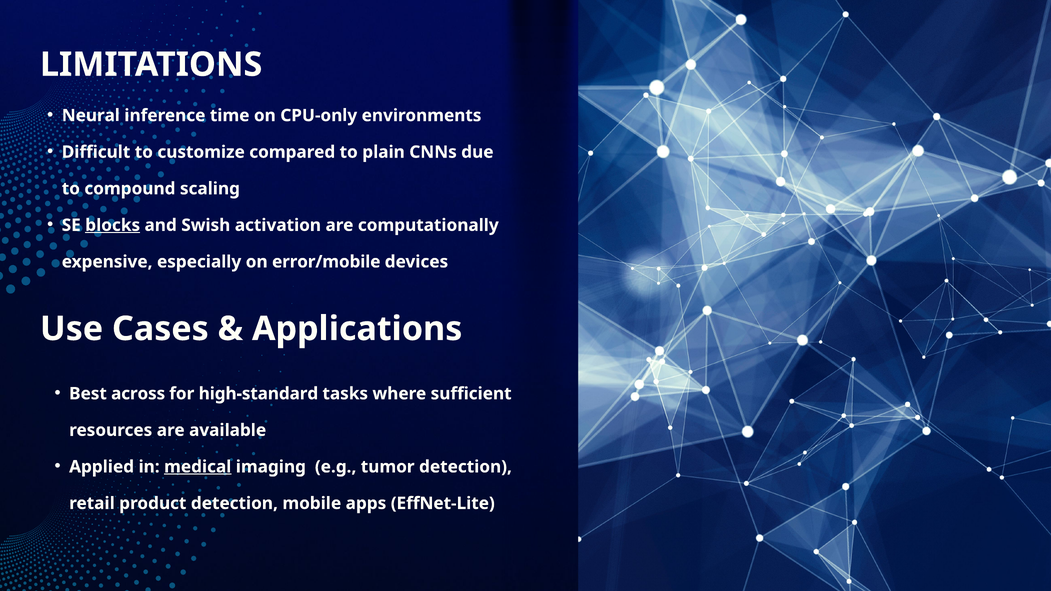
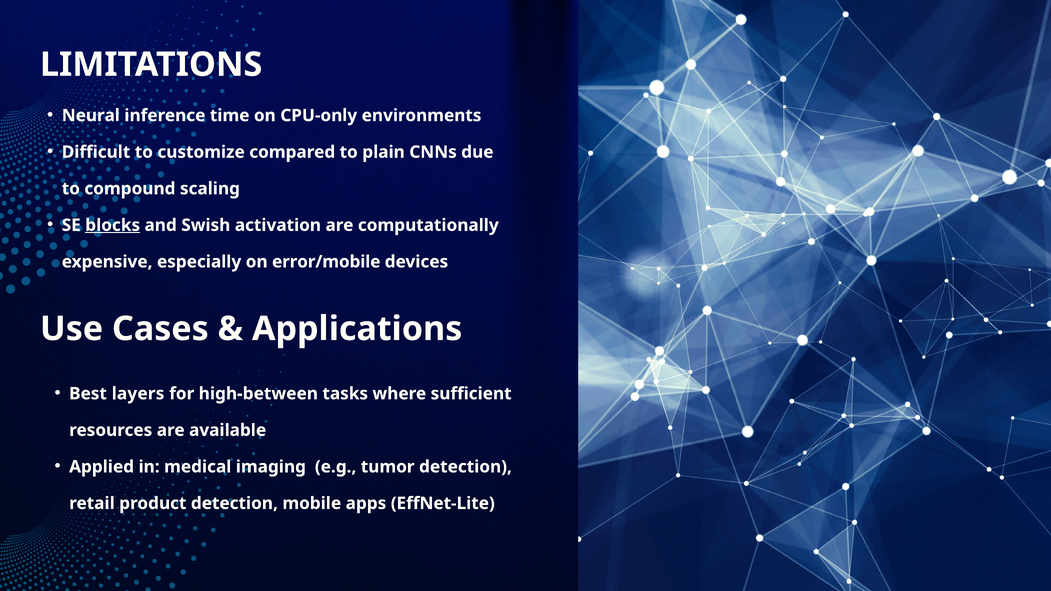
across: across -> layers
high-standard: high-standard -> high-between
medical underline: present -> none
